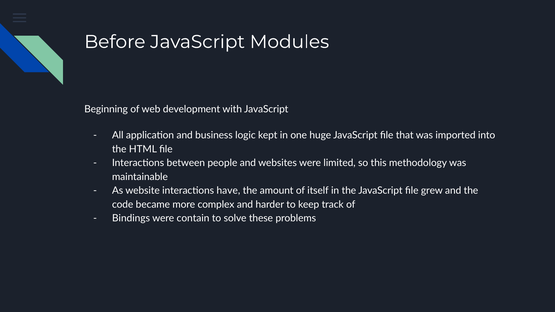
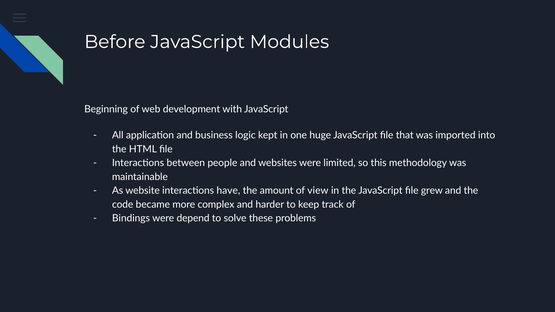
itself: itself -> view
contain: contain -> depend
